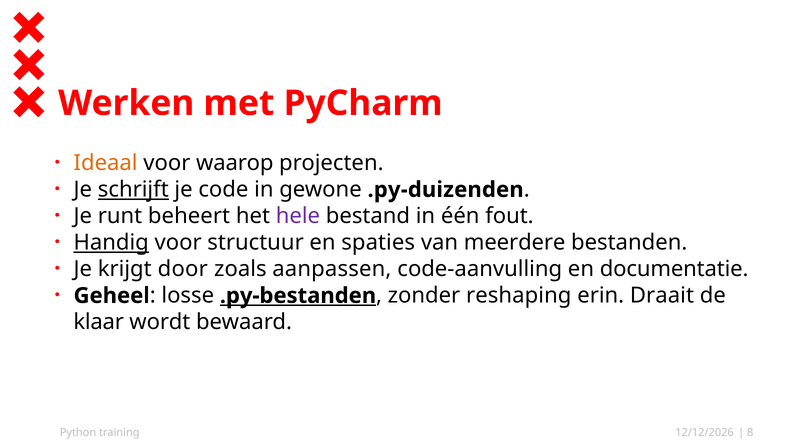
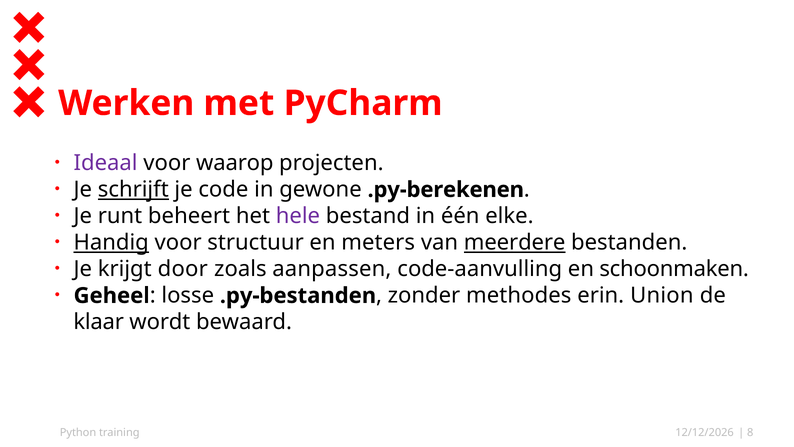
Ideaal colour: orange -> purple
.py-duizenden: .py-duizenden -> .py-berekenen
fout: fout -> elke
spaties: spaties -> meters
meerdere underline: none -> present
documentatie: documentatie -> schoonmaken
.py-bestanden underline: present -> none
reshaping: reshaping -> methodes
Draait: Draait -> Union
